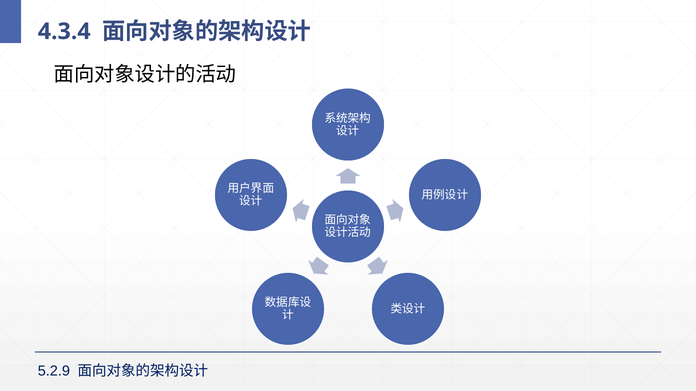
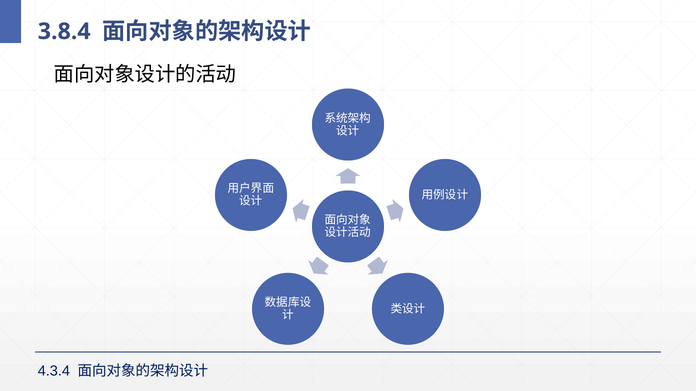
4.3.4: 4.3.4 -> 3.8.4
5.2.9: 5.2.9 -> 4.3.4
